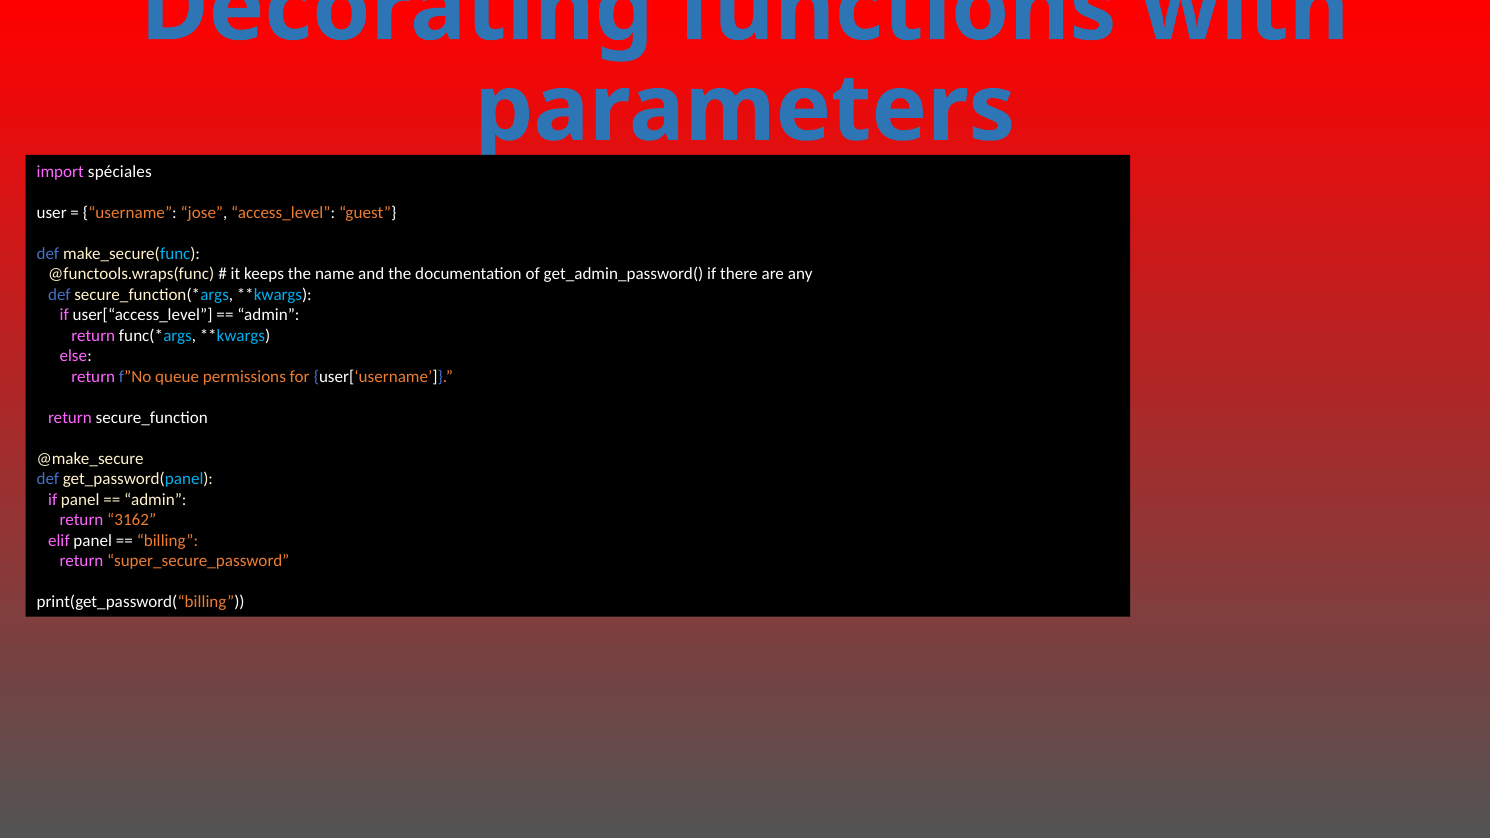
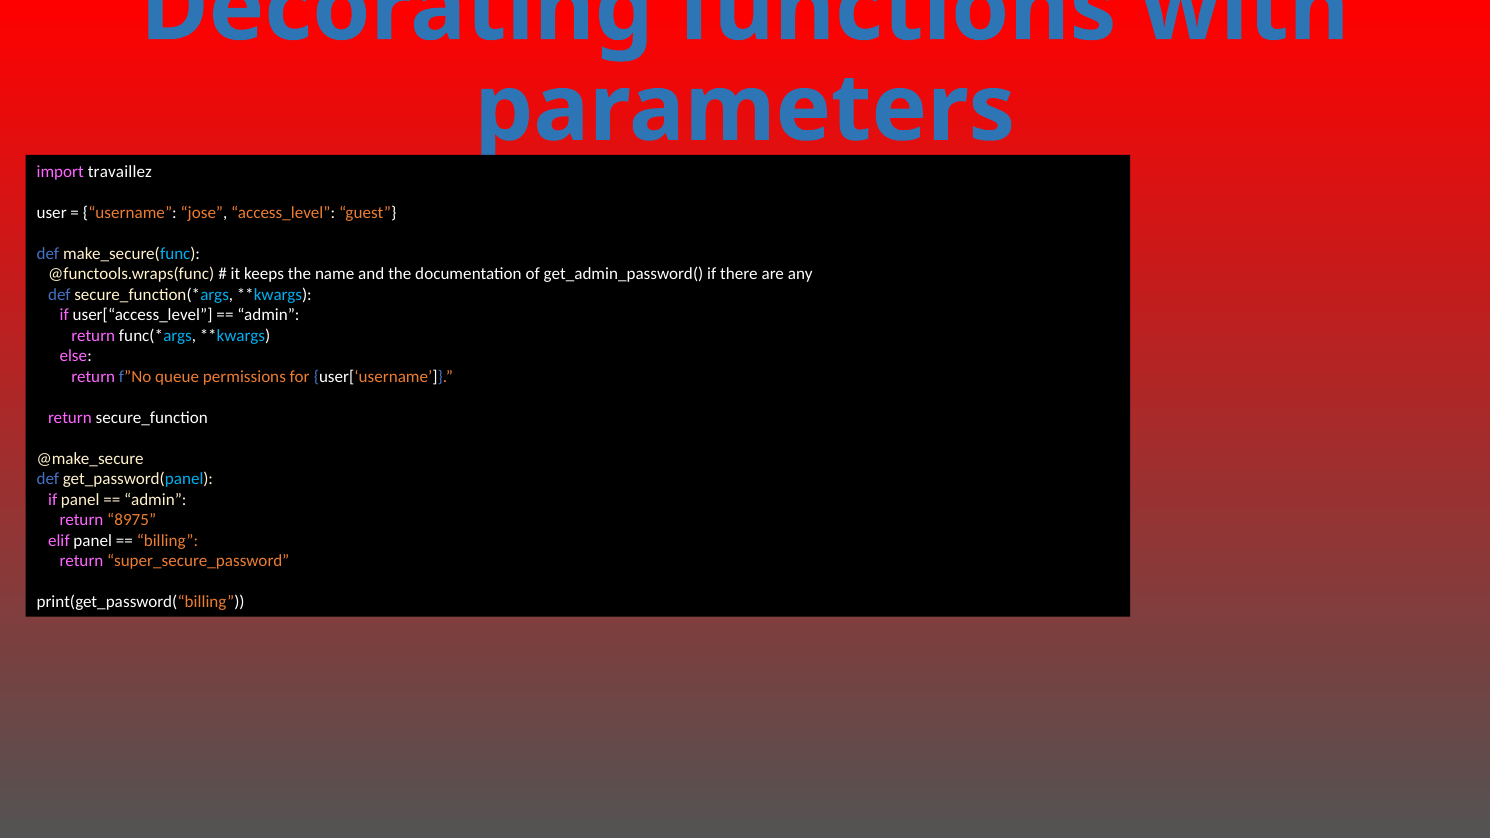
spéciales: spéciales -> travaillez
3162: 3162 -> 8975
